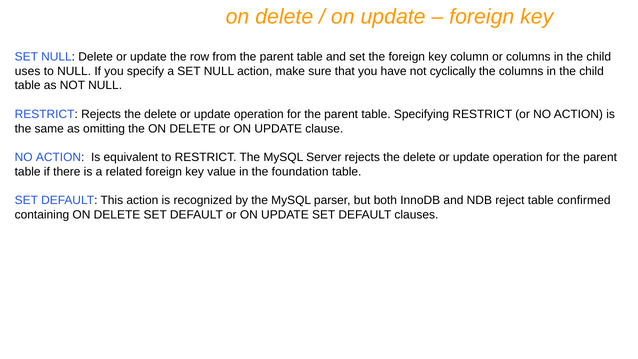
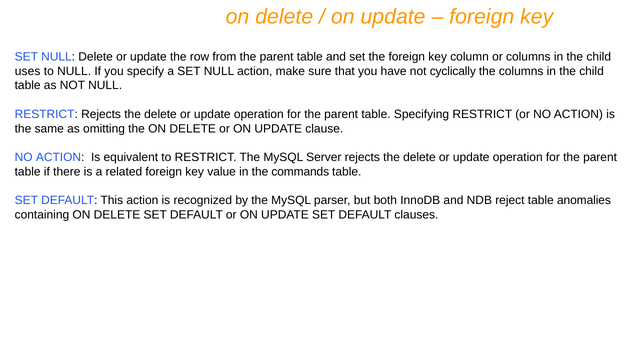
foundation: foundation -> commands
confirmed: confirmed -> anomalies
